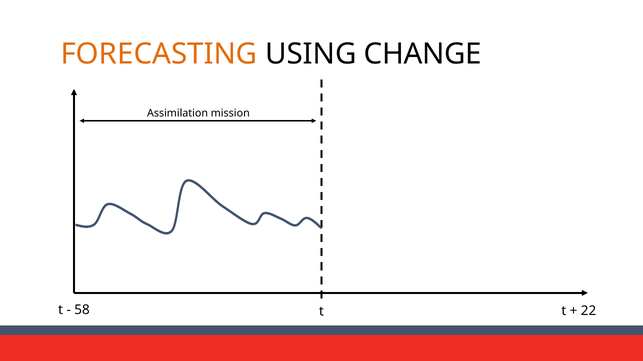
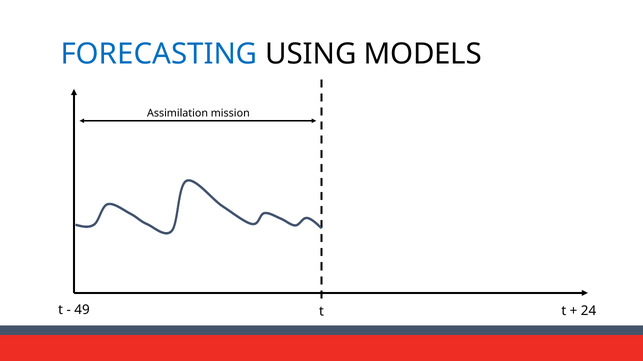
FORECASTING colour: orange -> blue
CHANGE: CHANGE -> MODELS
58: 58 -> 49
22: 22 -> 24
